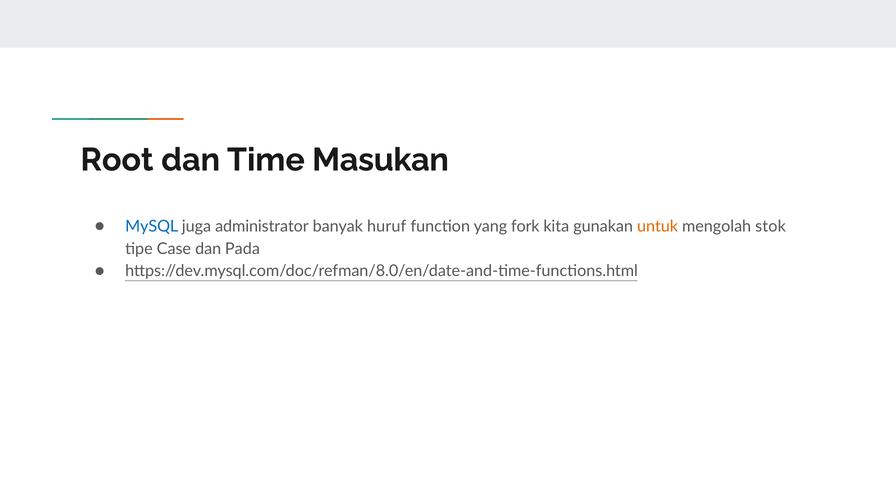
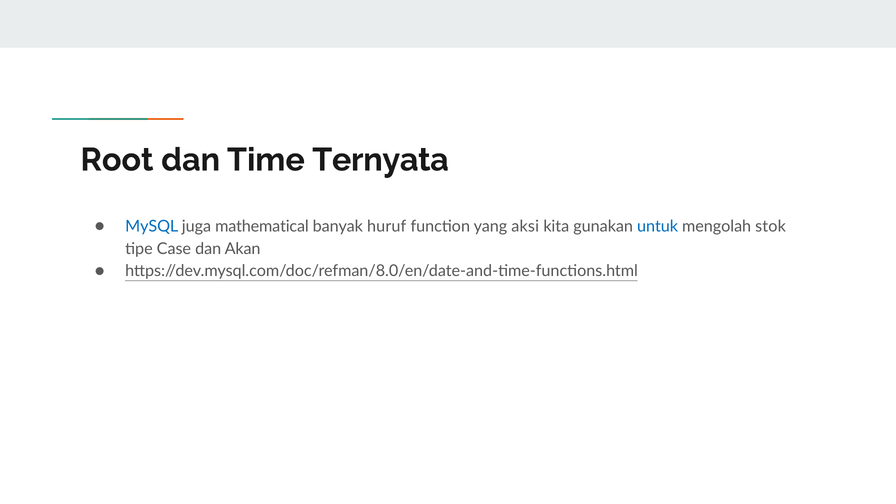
Masukan: Masukan -> Ternyata
administrator: administrator -> mathematical
fork: fork -> aksi
untuk colour: orange -> blue
Pada: Pada -> Akan
